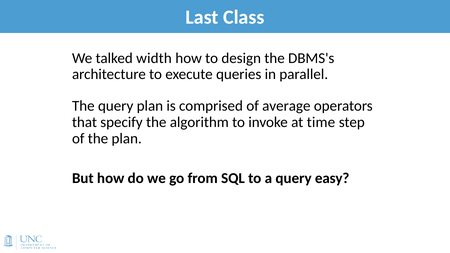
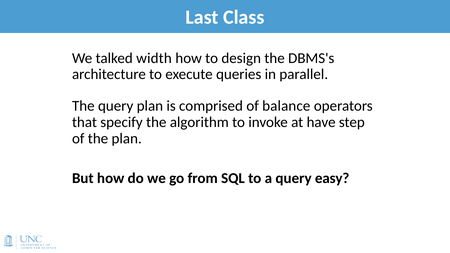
average: average -> balance
time: time -> have
